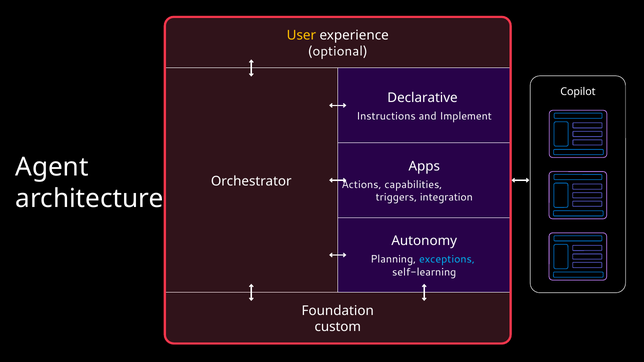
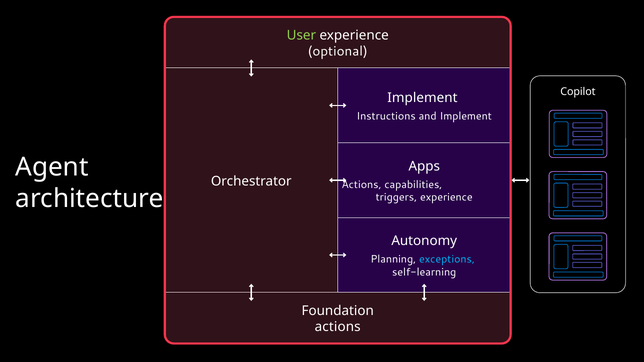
User colour: yellow -> light green
Declarative at (422, 98): Declarative -> Implement
triggers integration: integration -> experience
custom at (338, 327): custom -> actions
